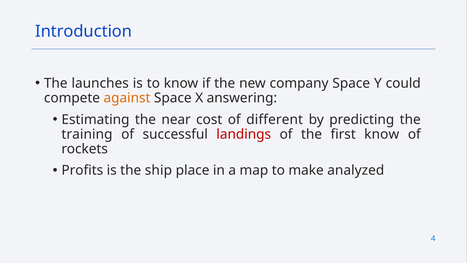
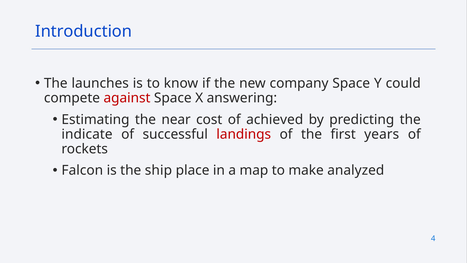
against colour: orange -> red
different: different -> achieved
training: training -> indicate
first know: know -> years
Profits: Profits -> Falcon
